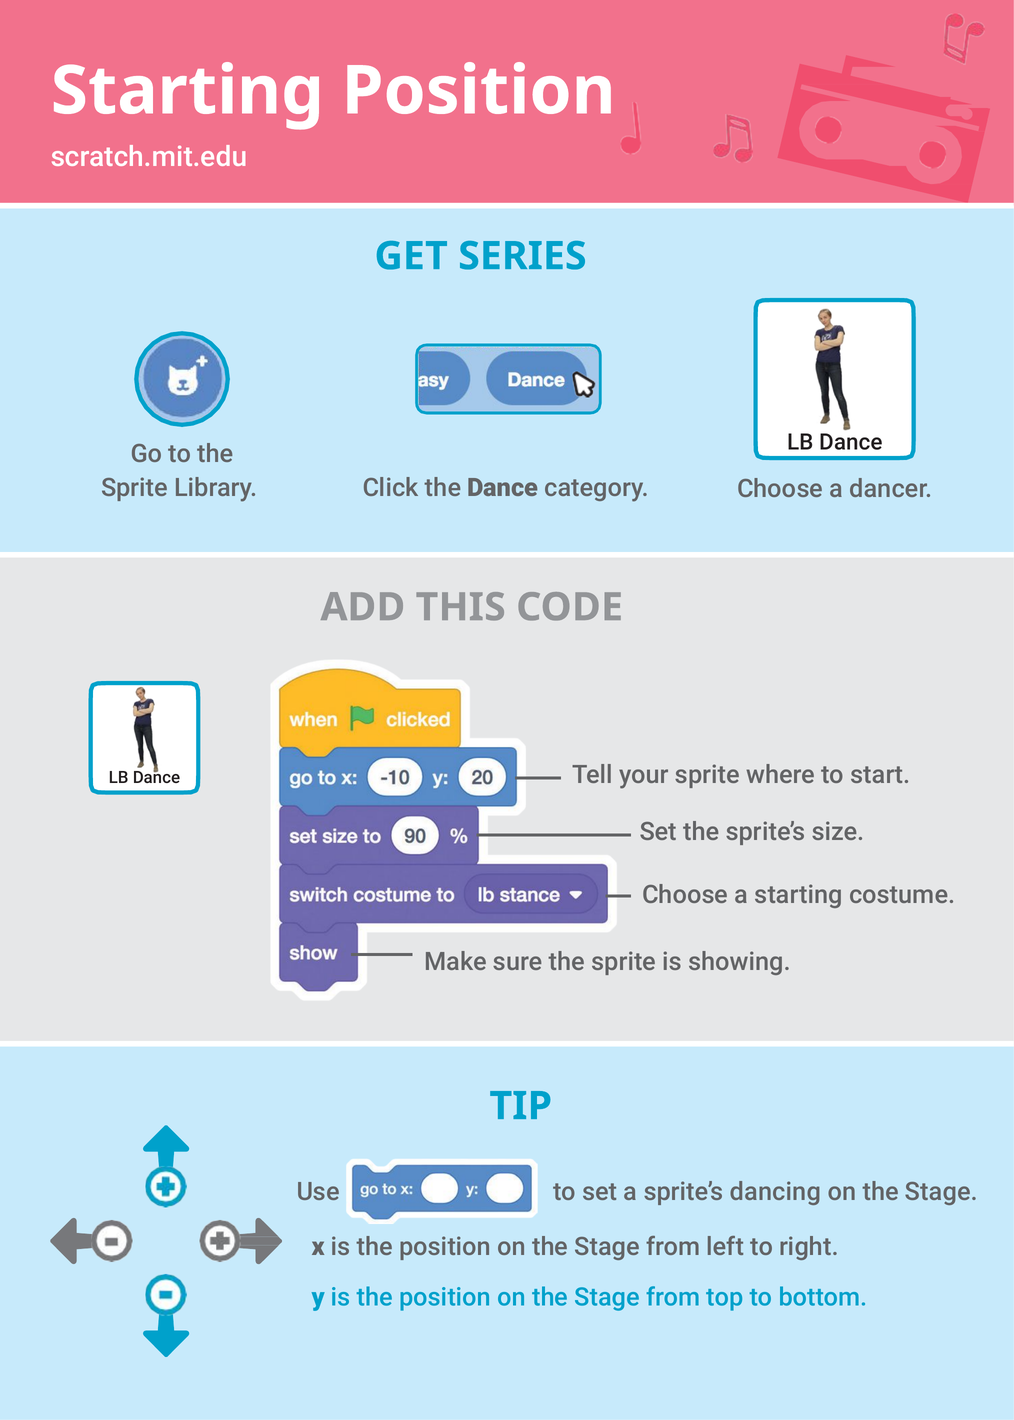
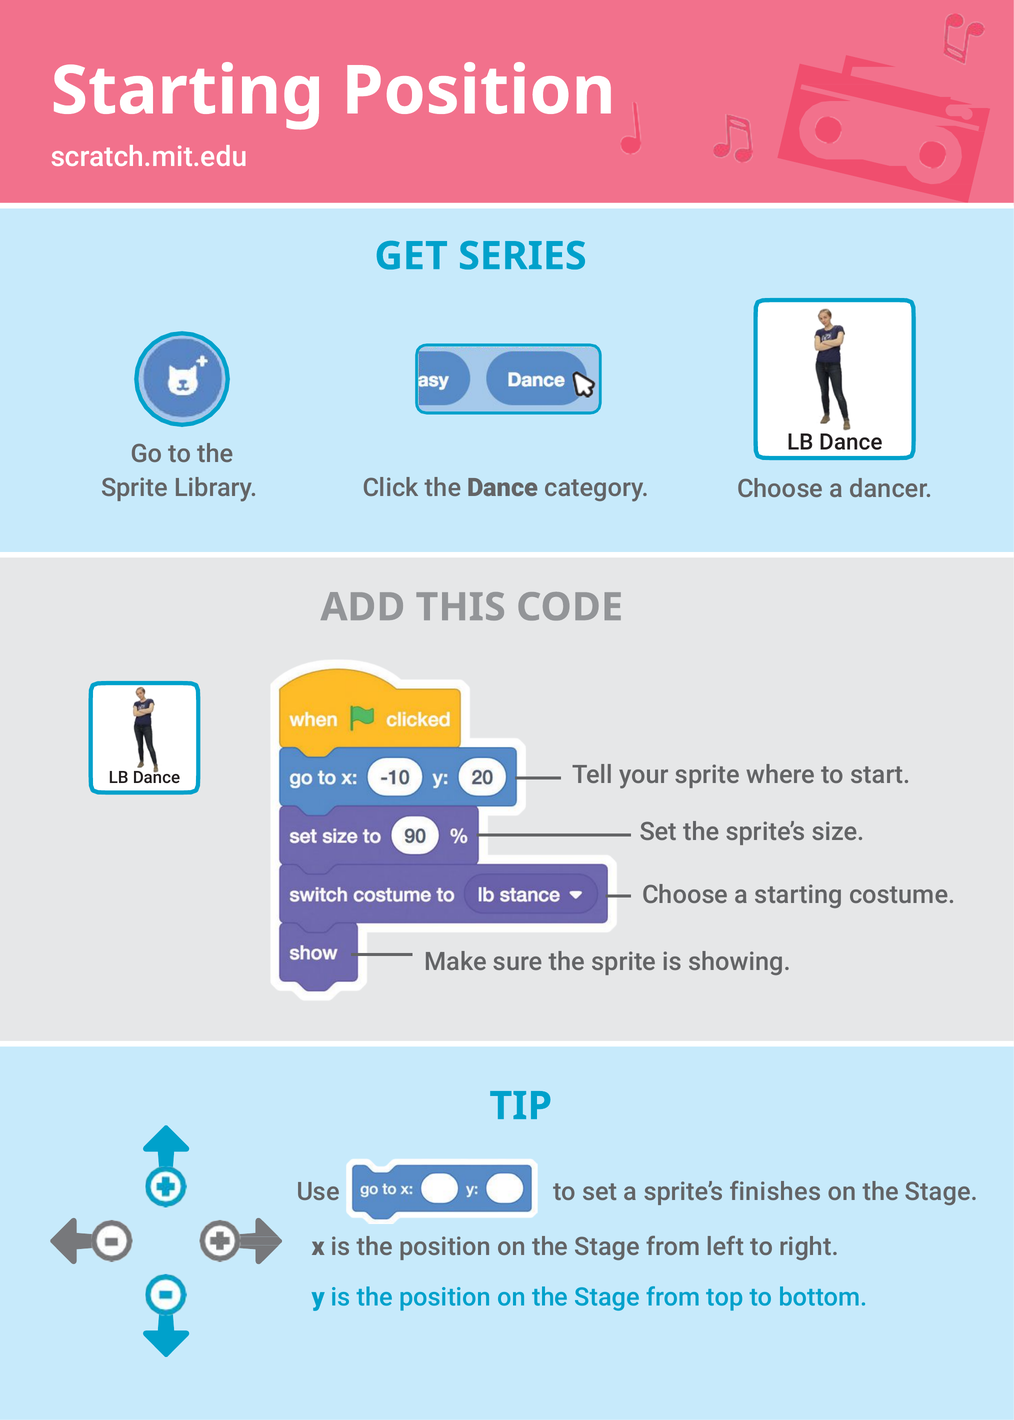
dancing: dancing -> finishes
